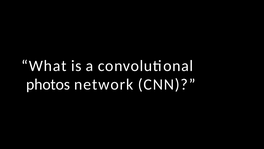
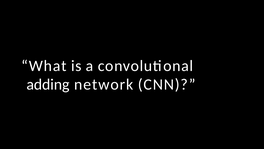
photos: photos -> adding
